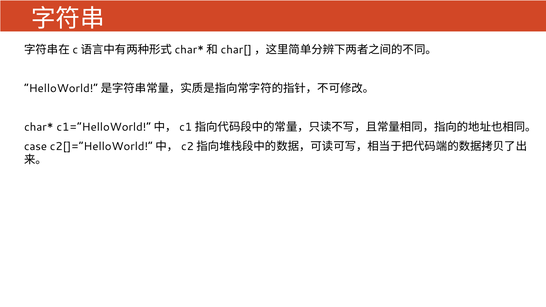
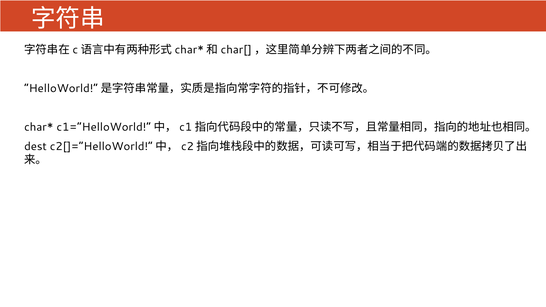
case: case -> dest
